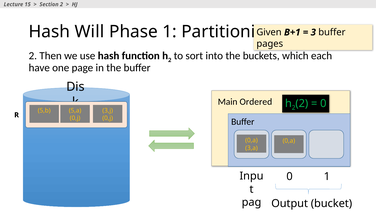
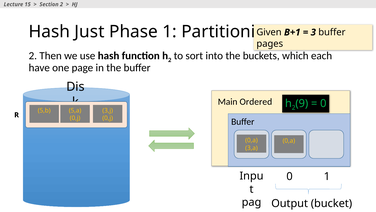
Will: Will -> Just
2 2: 2 -> 9
